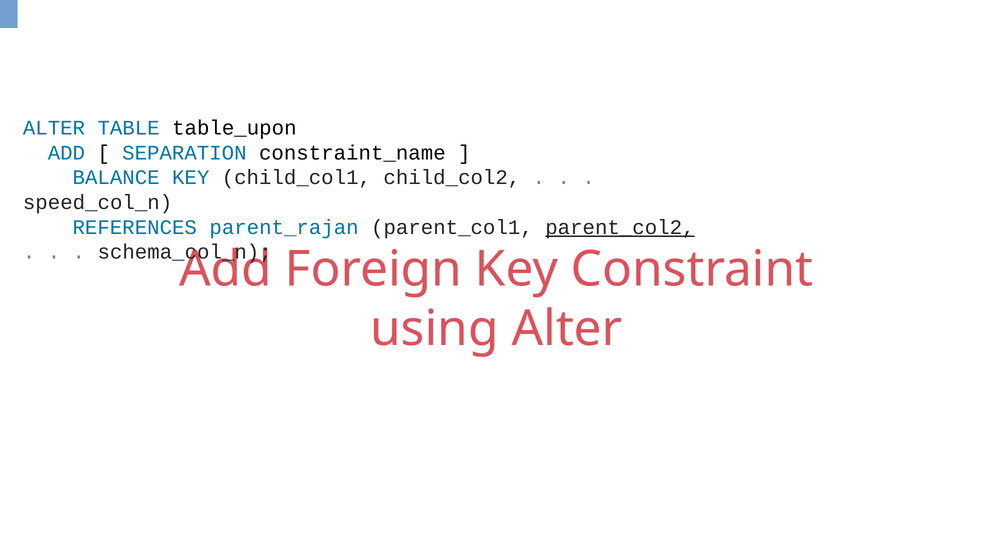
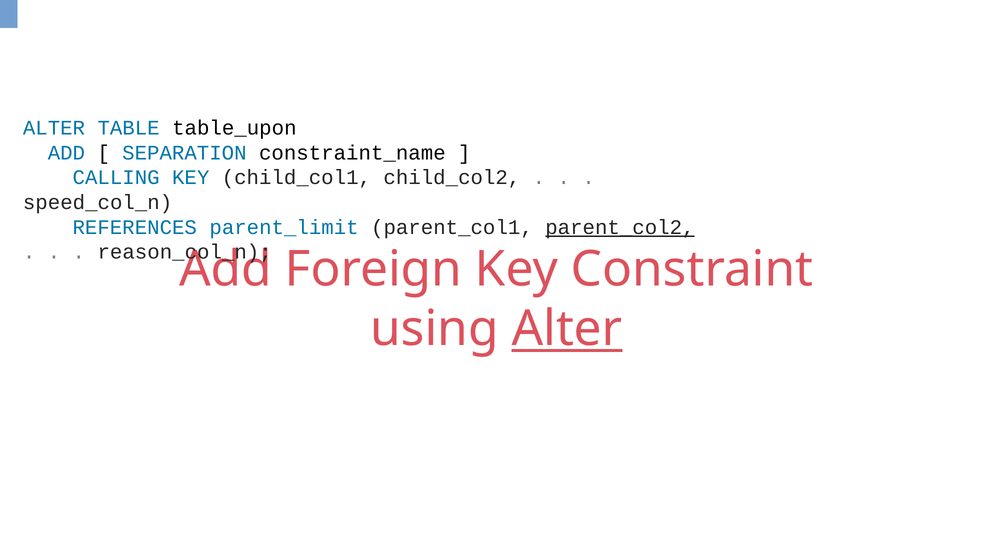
BALANCE: BALANCE -> CALLING
parent_rajan: parent_rajan -> parent_limit
schema_col_n: schema_col_n -> reason_col_n
Alter at (567, 329) underline: none -> present
